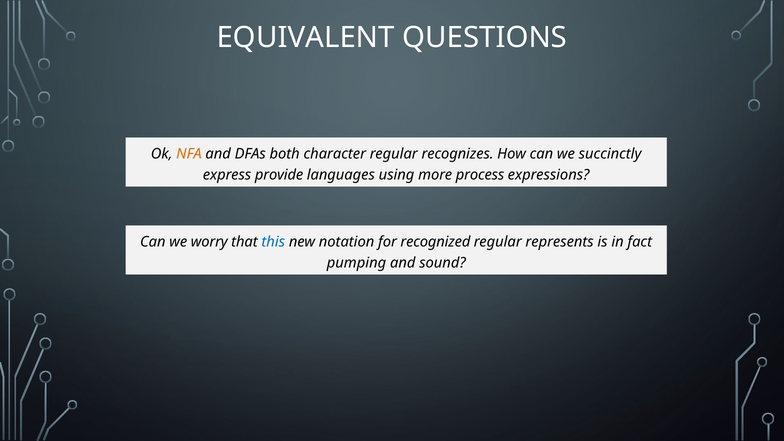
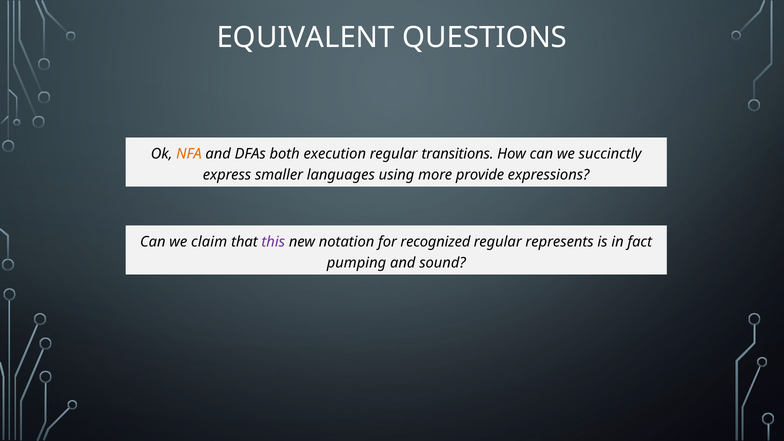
character: character -> execution
recognizes: recognizes -> transitions
provide: provide -> smaller
process: process -> provide
worry: worry -> claim
this colour: blue -> purple
